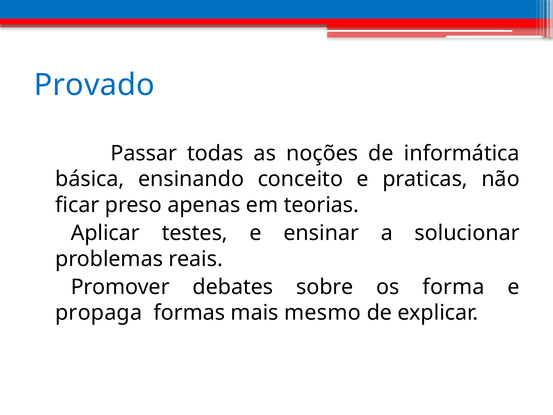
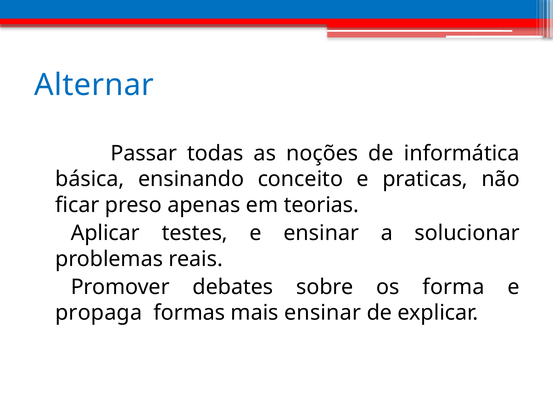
Provado: Provado -> Alternar
mais mesmo: mesmo -> ensinar
